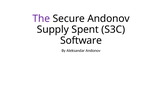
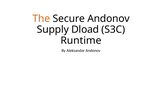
The colour: purple -> orange
Spent: Spent -> Dload
Software: Software -> Runtime
